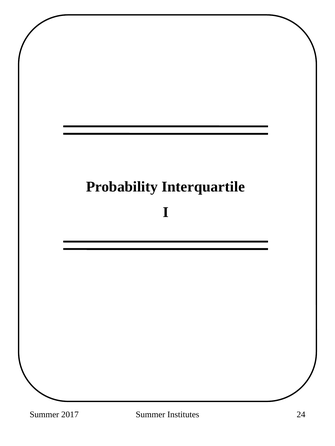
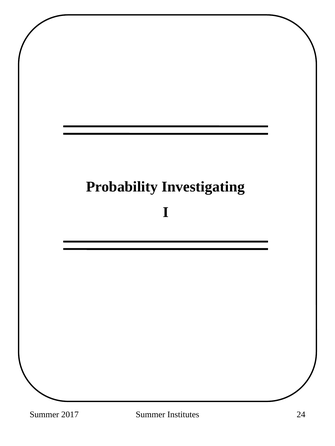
Interquartile: Interquartile -> Investigating
